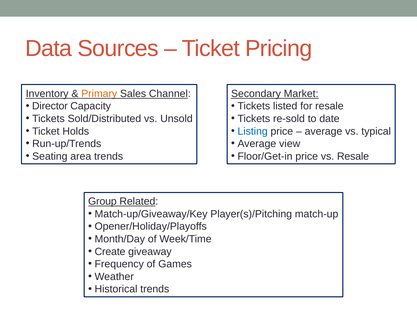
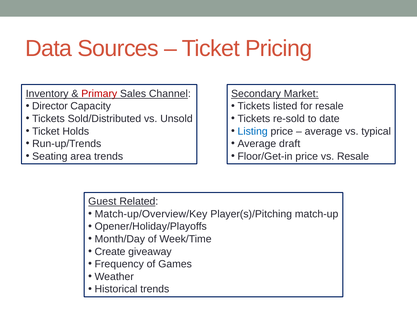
Primary colour: orange -> red
view: view -> draft
Group: Group -> Guest
Match-up/Giveaway/Key: Match-up/Giveaway/Key -> Match-up/Overview/Key
